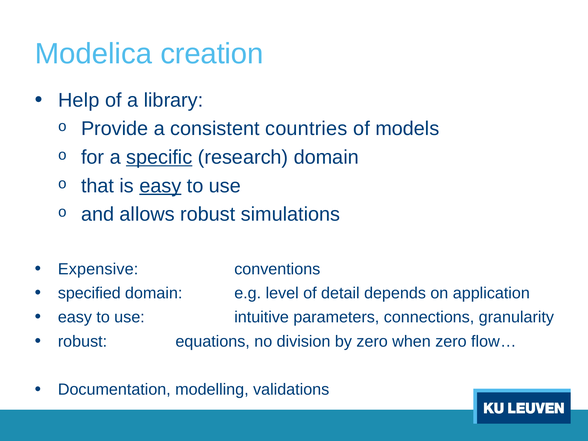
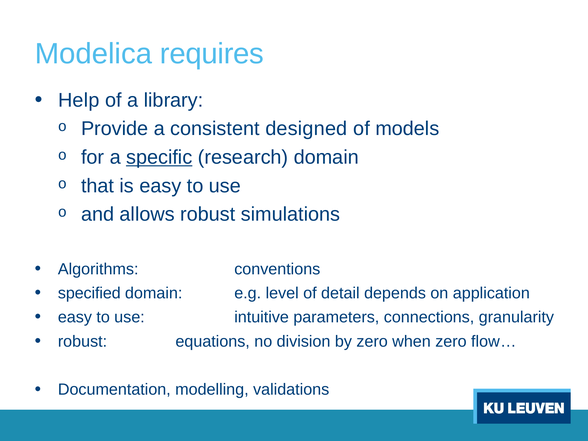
creation: creation -> requires
countries: countries -> designed
easy at (160, 186) underline: present -> none
Expensive: Expensive -> Algorithms
